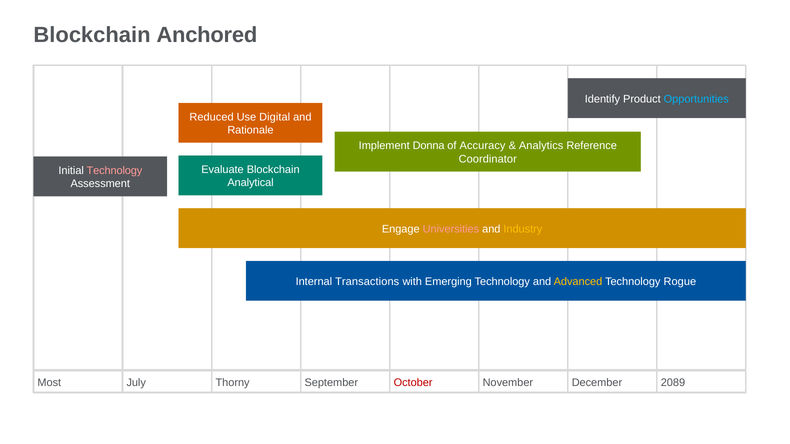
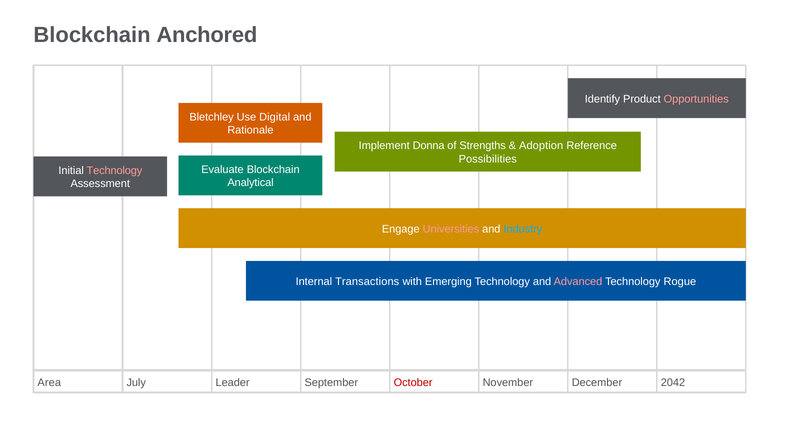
Opportunities colour: light blue -> pink
Reduced: Reduced -> Bletchley
Accuracy: Accuracy -> Strengths
Analytics: Analytics -> Adoption
Coordinator: Coordinator -> Possibilities
Industry colour: yellow -> light blue
Advanced colour: yellow -> pink
Most: Most -> Area
Thorny: Thorny -> Leader
2089: 2089 -> 2042
